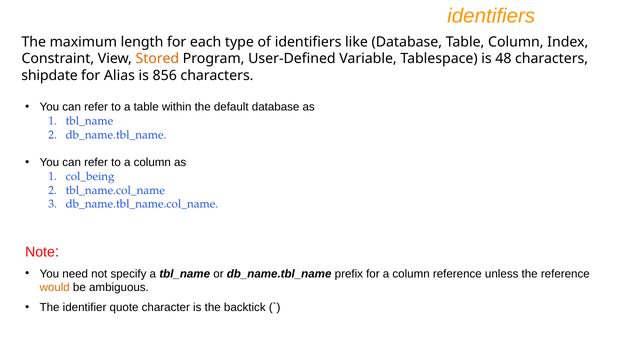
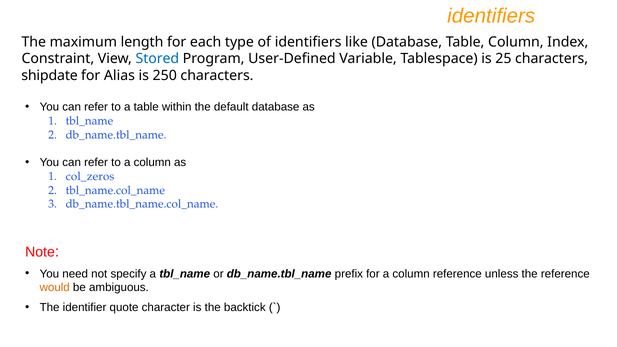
Stored colour: orange -> blue
48: 48 -> 25
856: 856 -> 250
col_being: col_being -> col_zeros
